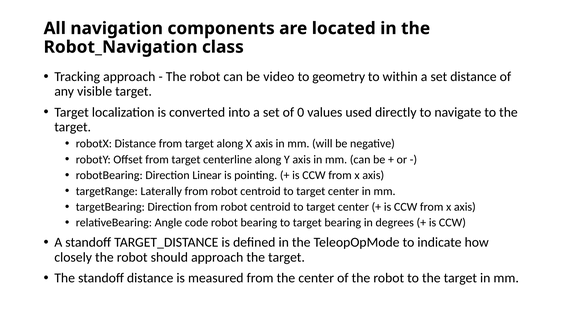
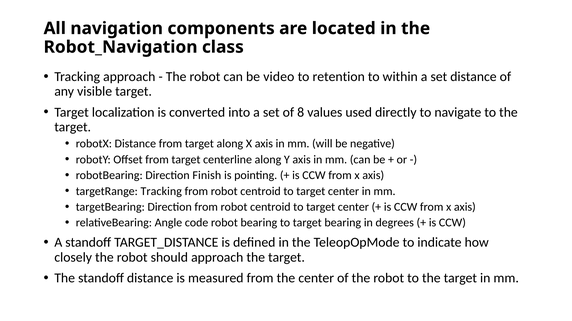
geometry: geometry -> retention
0: 0 -> 8
Linear: Linear -> Finish
targetRange Laterally: Laterally -> Tracking
